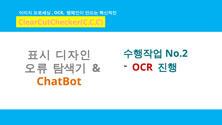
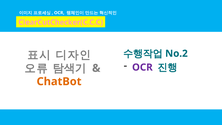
OCR at (142, 67) colour: red -> purple
